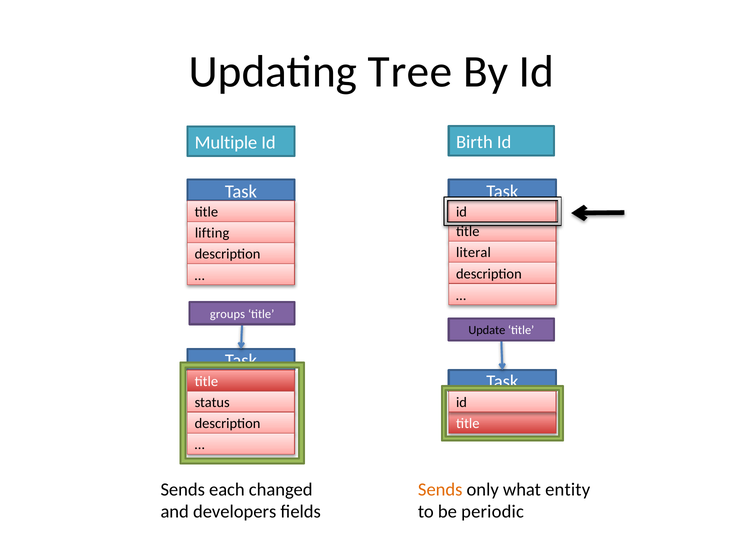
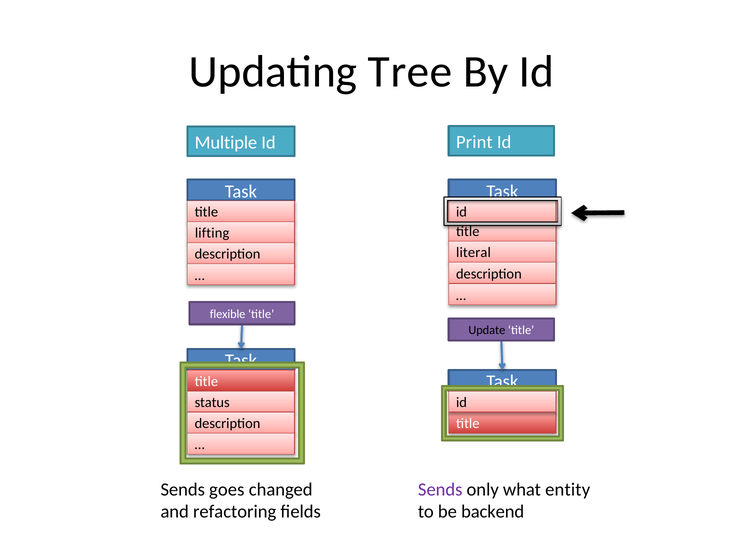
Birth: Birth -> Print
groups: groups -> flexible
each: each -> goes
Sends at (440, 490) colour: orange -> purple
developers: developers -> refactoring
periodic: periodic -> backend
